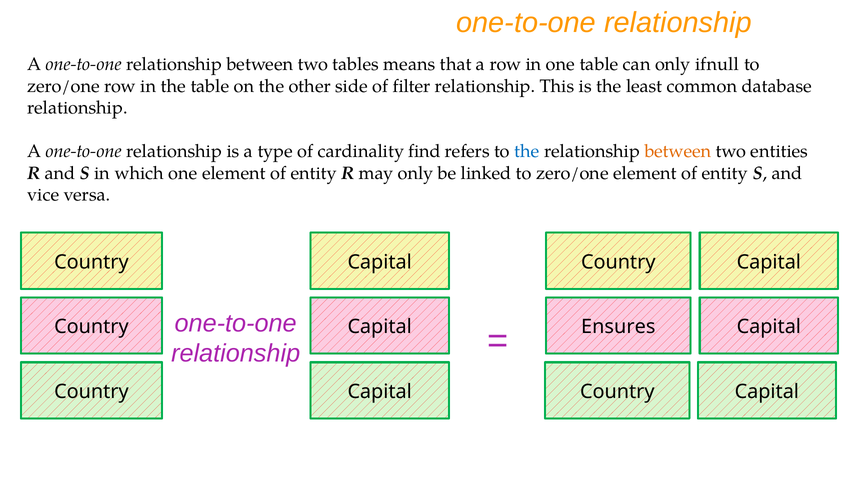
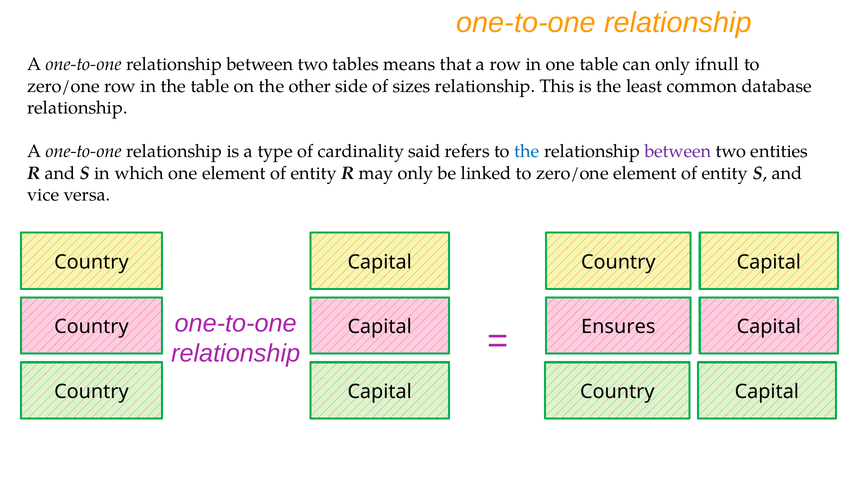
filter: filter -> sizes
find: find -> said
between at (678, 152) colour: orange -> purple
